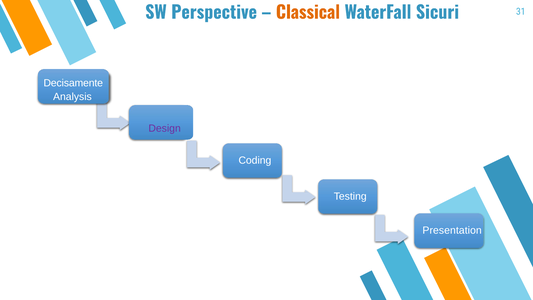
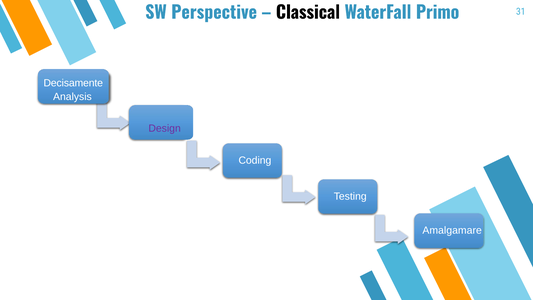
Classical colour: orange -> black
Sicuri: Sicuri -> Primo
Presentation: Presentation -> Amalgamare
